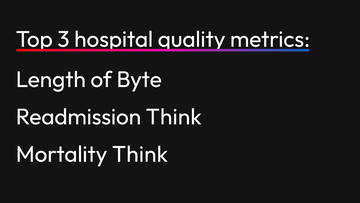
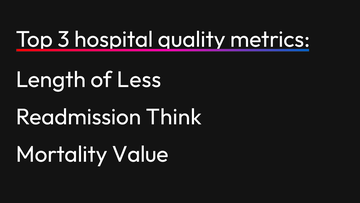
Byte: Byte -> Less
Mortality Think: Think -> Value
